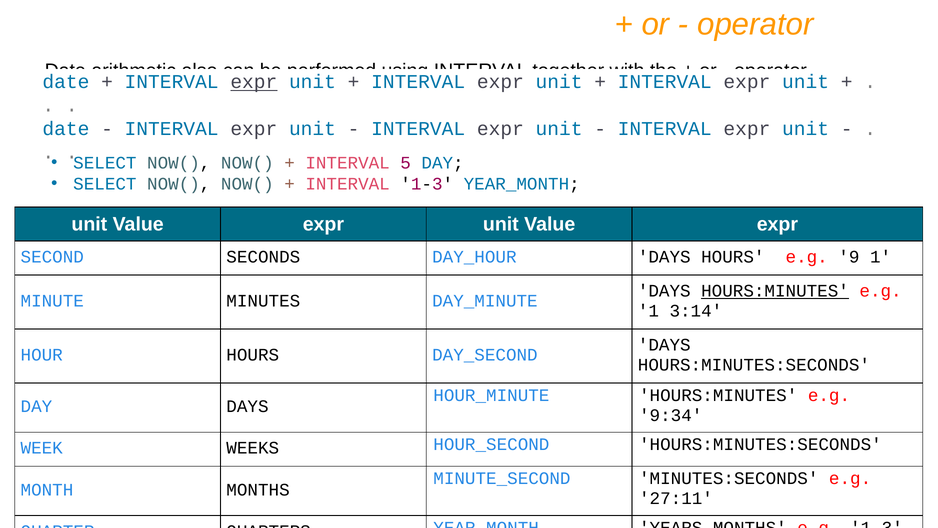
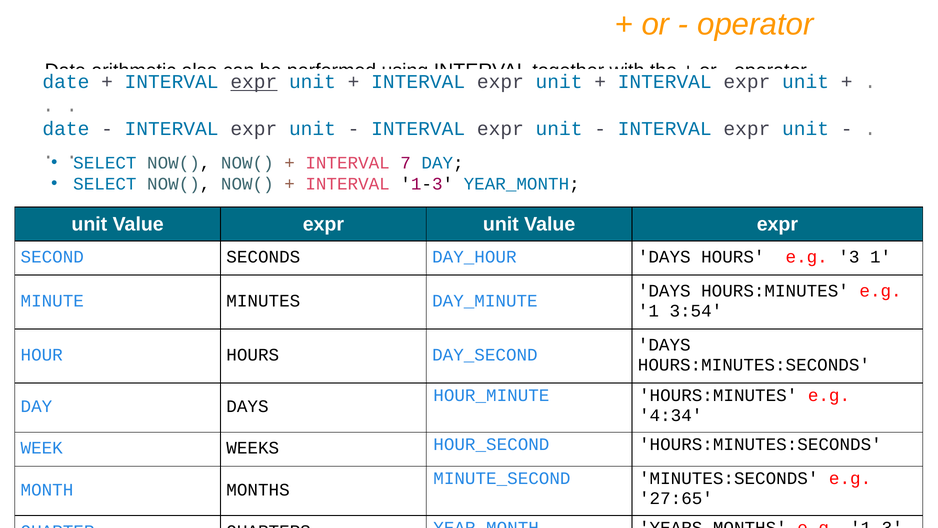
5: 5 -> 7
9: 9 -> 3
HOURS:MINUTES at (775, 291) underline: present -> none
3:14: 3:14 -> 3:54
9:34: 9:34 -> 4:34
27:11: 27:11 -> 27:65
